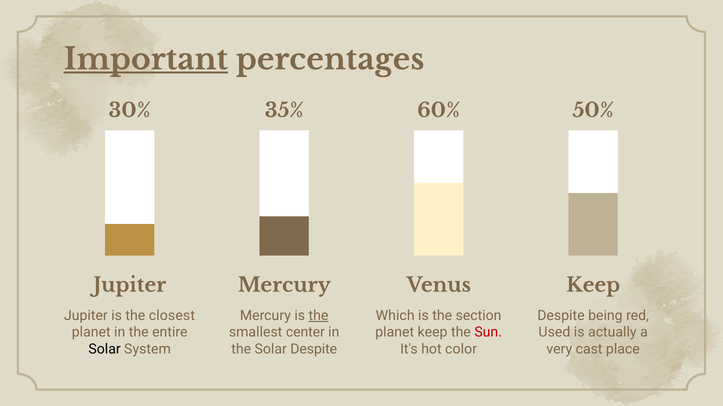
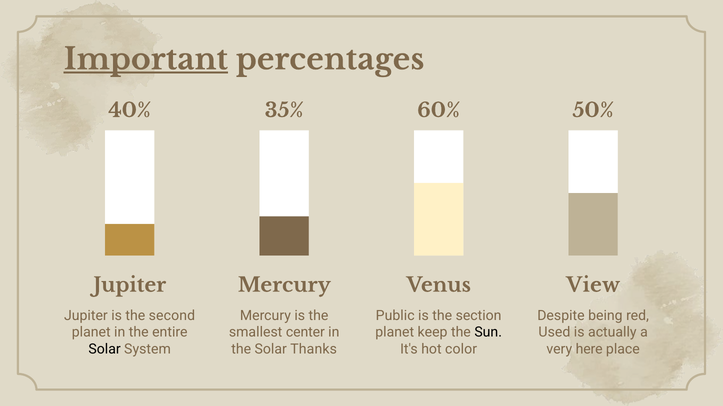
30%: 30% -> 40%
Keep at (593, 286): Keep -> View
closest: closest -> second
the at (319, 316) underline: present -> none
Which: Which -> Public
Sun colour: red -> black
Solar Despite: Despite -> Thanks
cast: cast -> here
